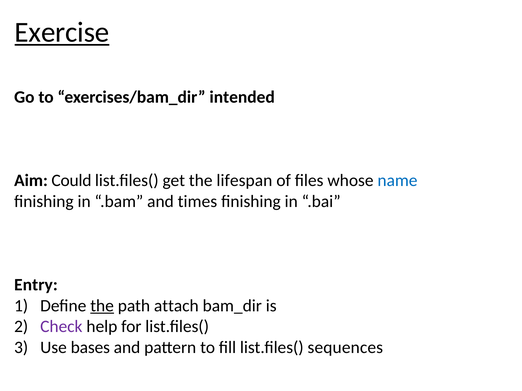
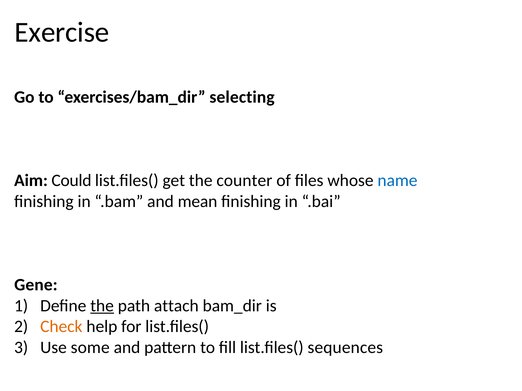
Exercise underline: present -> none
intended: intended -> selecting
lifespan: lifespan -> counter
times: times -> mean
Entry: Entry -> Gene
Check colour: purple -> orange
bases: bases -> some
